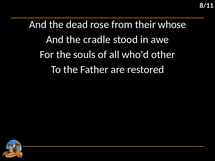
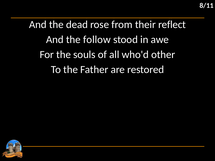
whose: whose -> reflect
cradle: cradle -> follow
